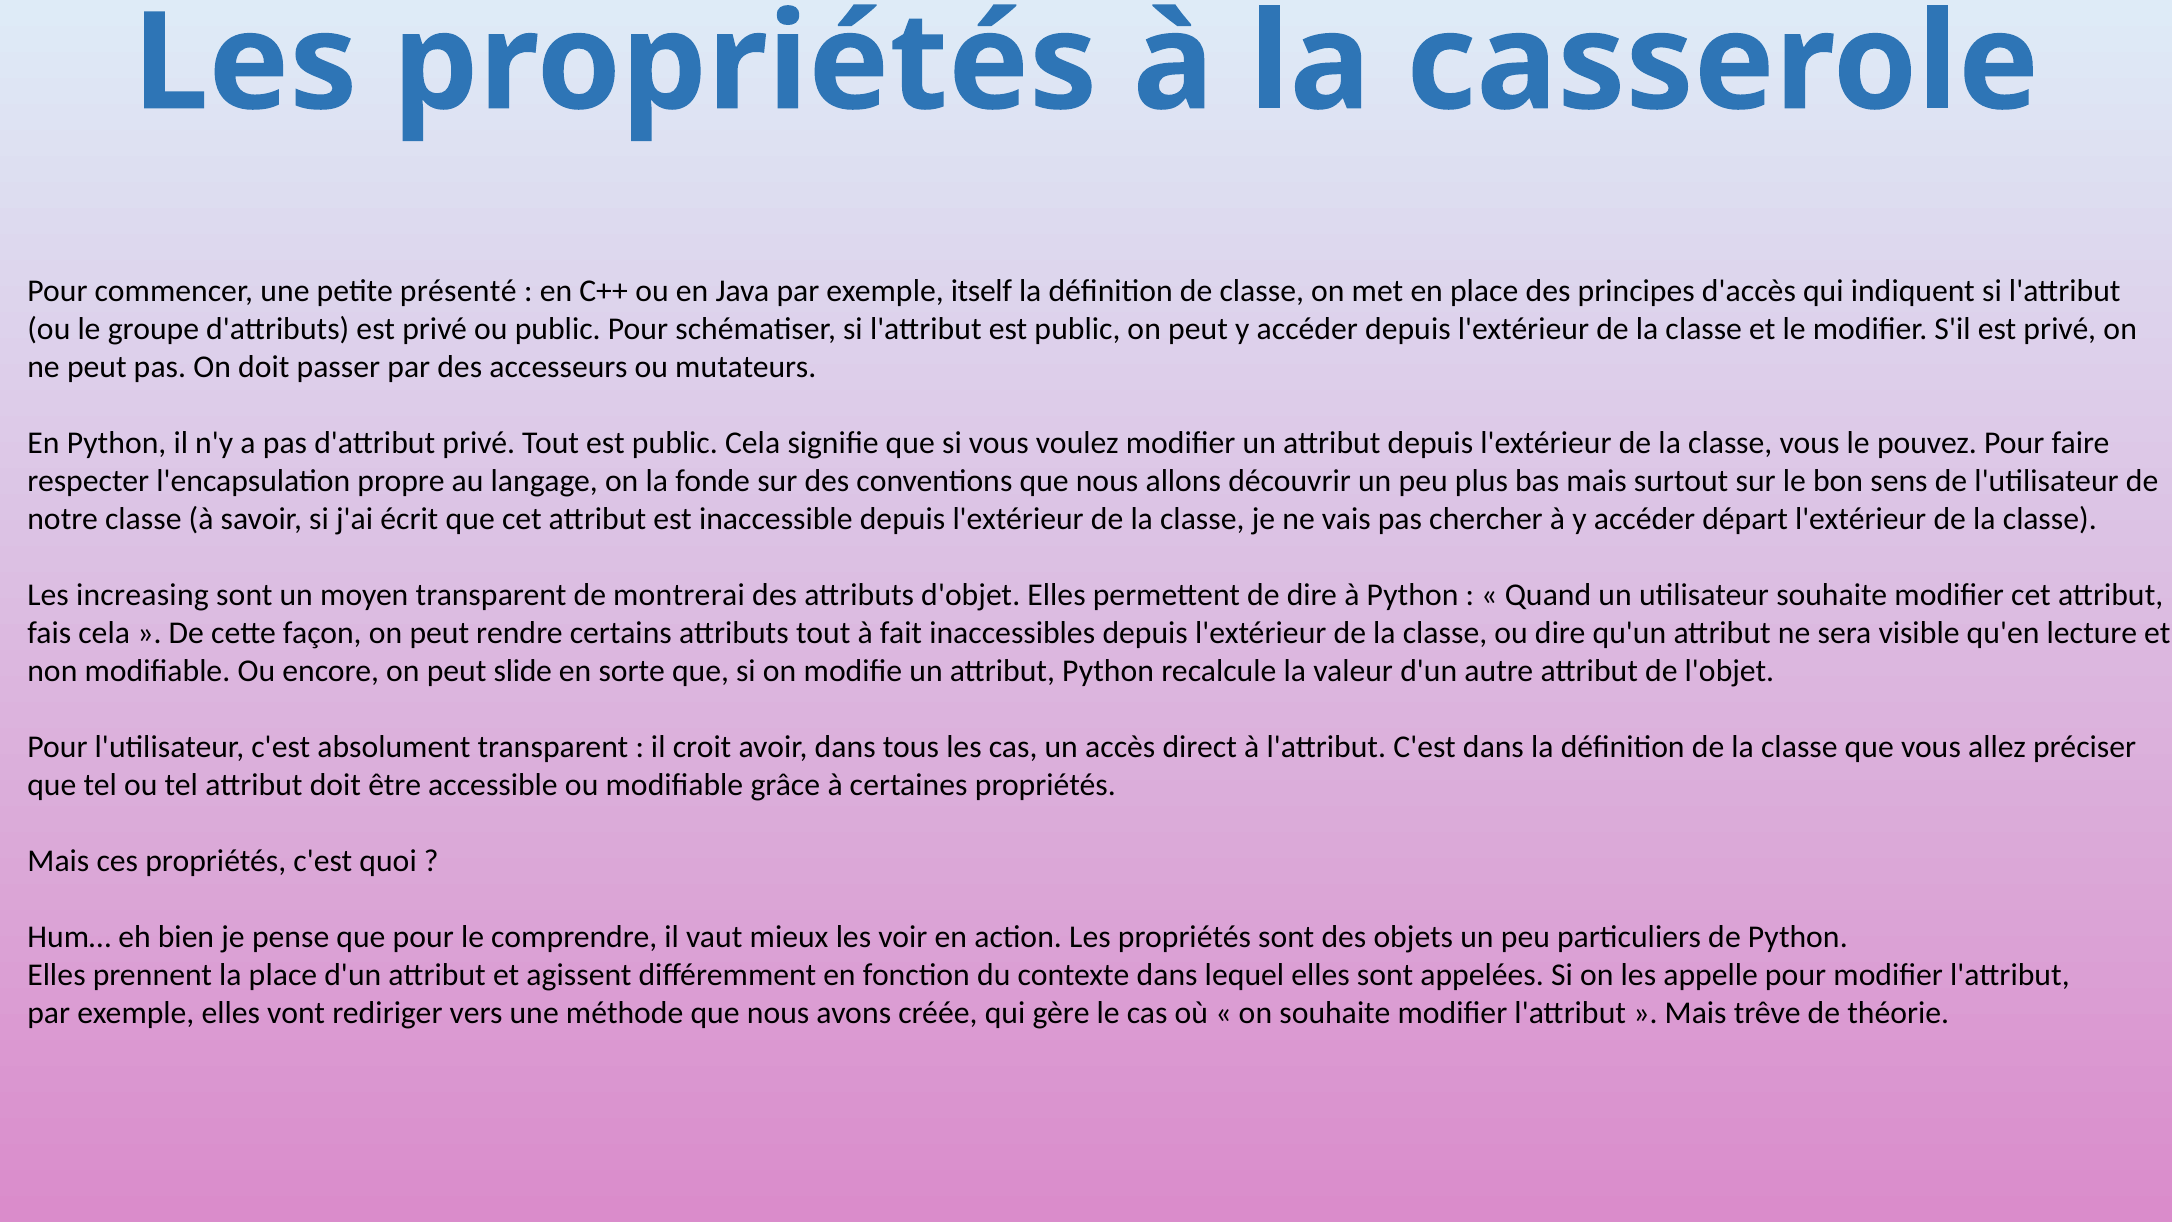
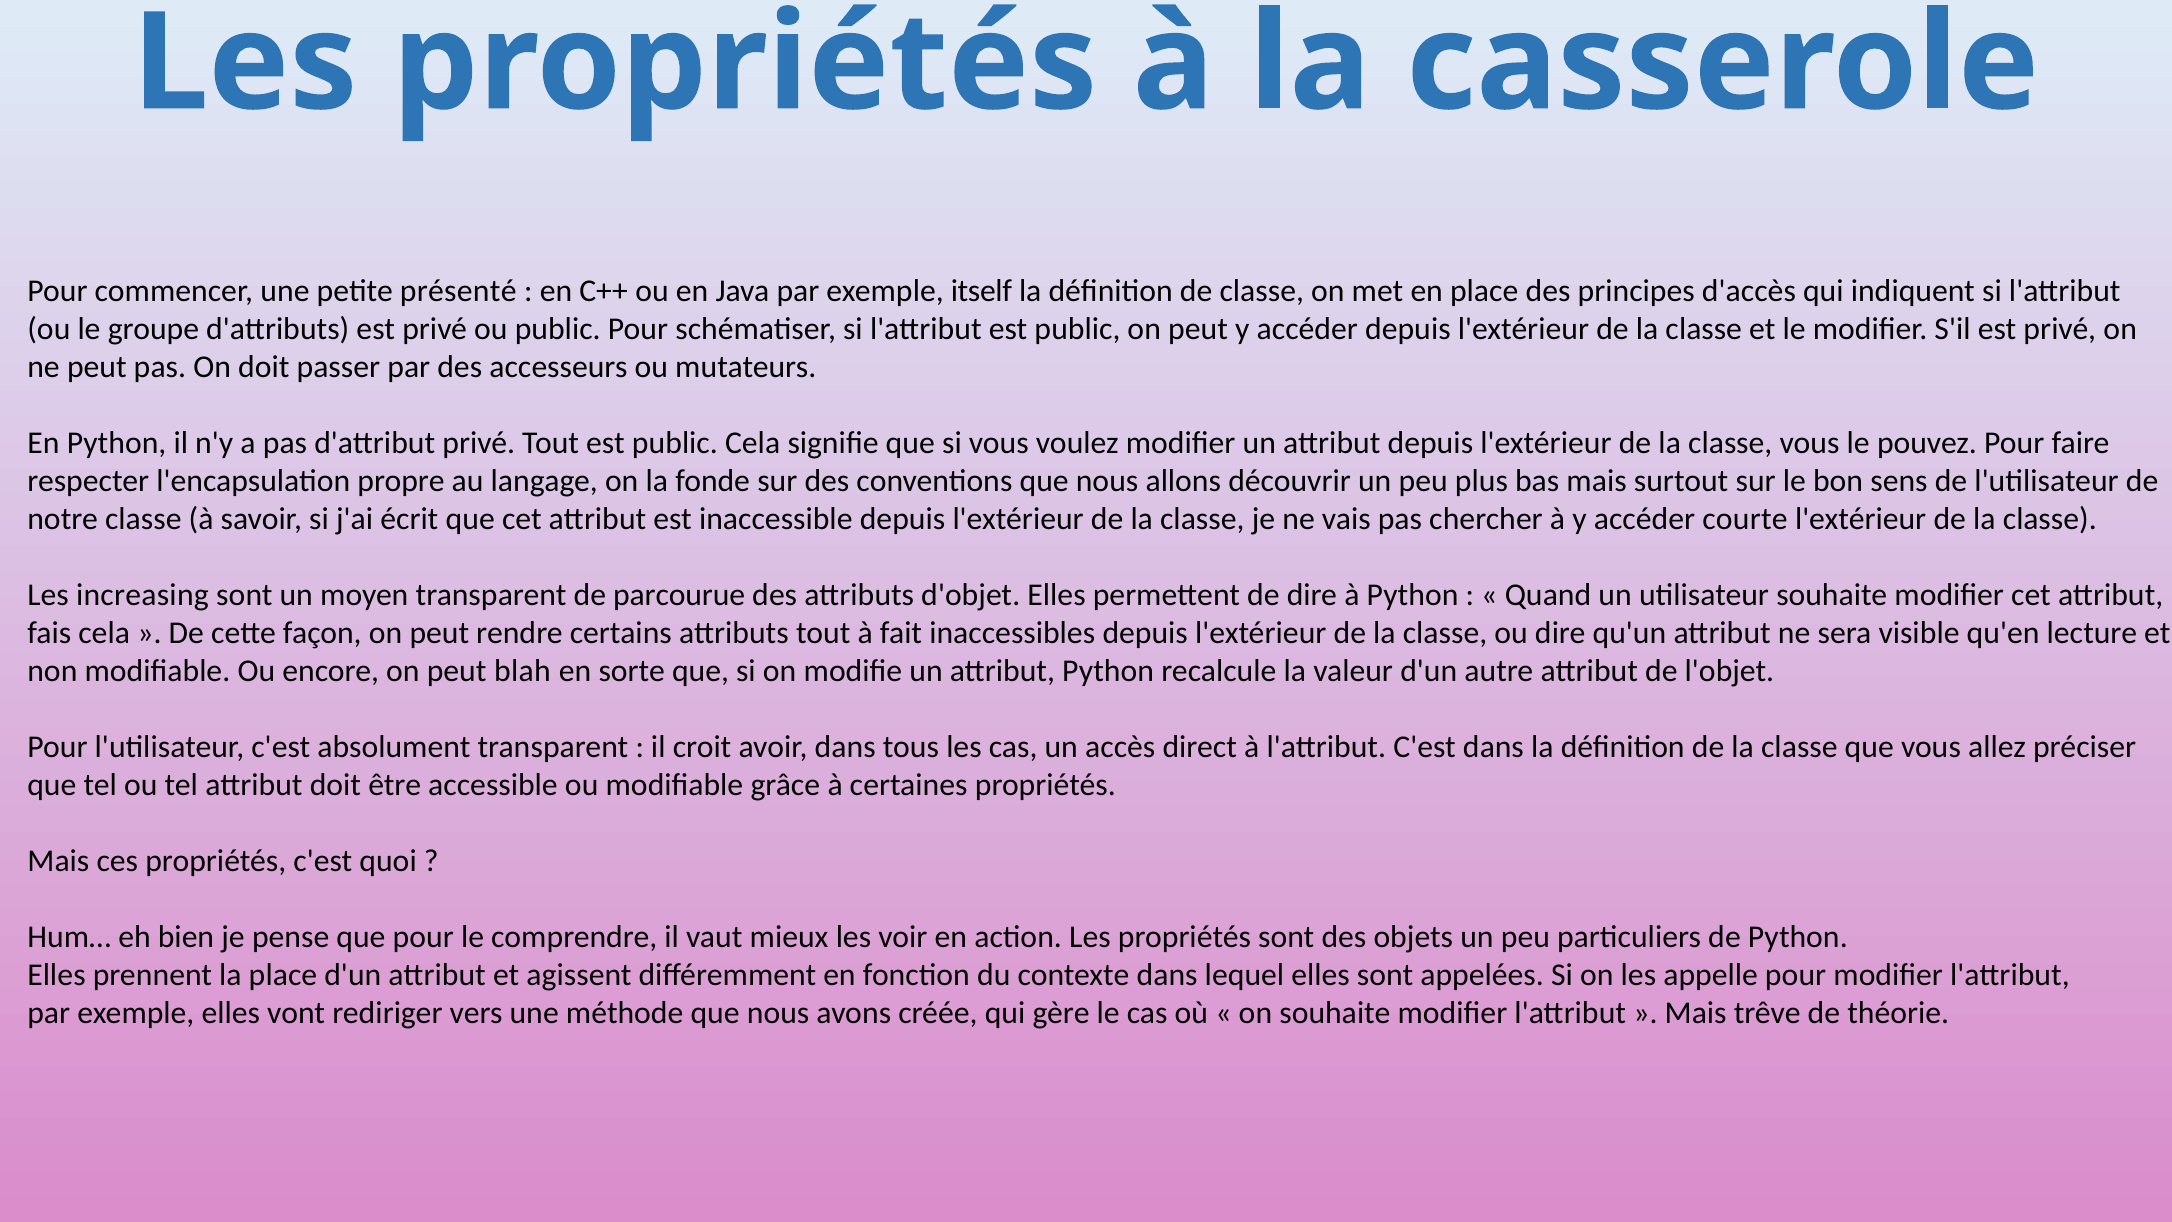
départ: départ -> courte
montrerai: montrerai -> parcourue
slide: slide -> blah
